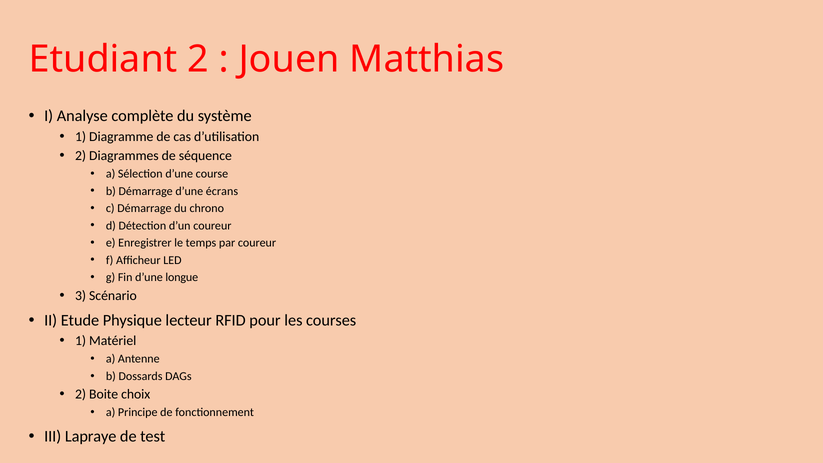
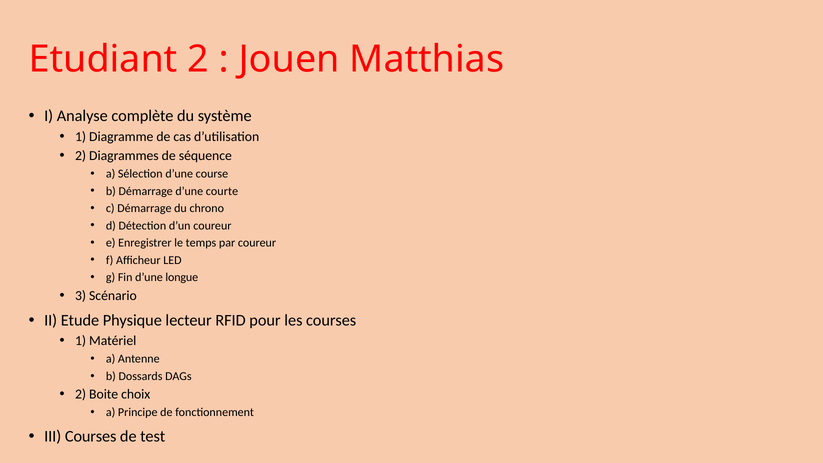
écrans: écrans -> courte
III Lapraye: Lapraye -> Courses
